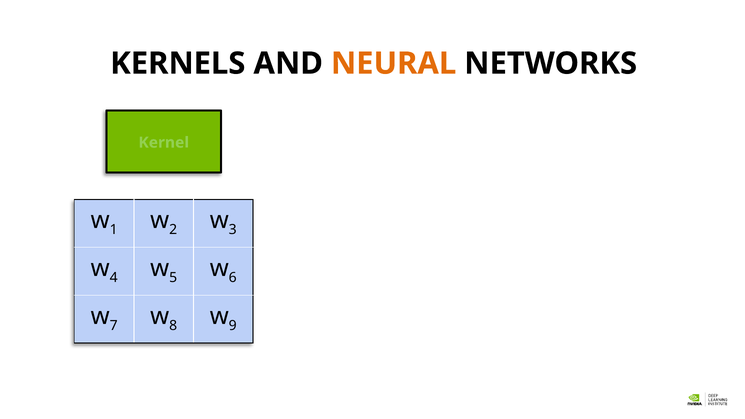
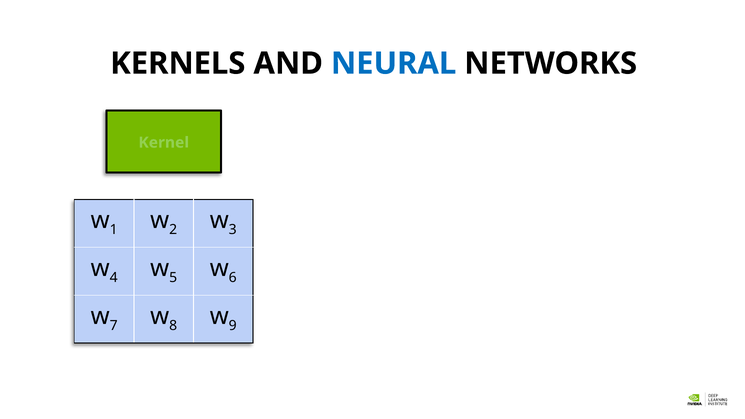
NEURAL colour: orange -> blue
